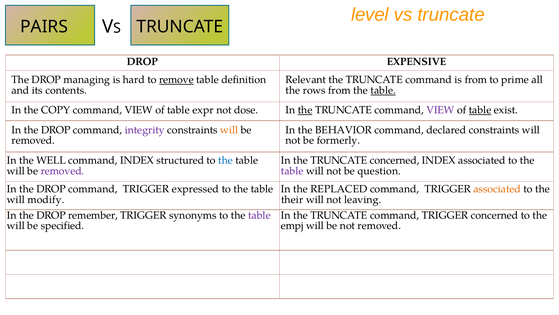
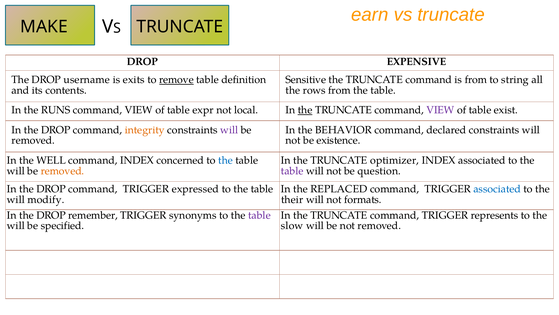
level: level -> earn
PAIRS: PAIRS -> MAKE
managing: managing -> username
hard: hard -> exits
Relevant: Relevant -> Sensitive
prime: prime -> string
table at (383, 90) underline: present -> none
COPY: COPY -> RUNS
dose: dose -> local
table at (480, 110) underline: present -> none
integrity colour: purple -> orange
will at (229, 130) colour: orange -> purple
formerly: formerly -> existence
structured: structured -> concerned
TRUNCATE concerned: concerned -> optimizer
removed at (63, 171) colour: purple -> orange
associated at (497, 189) colour: orange -> blue
leaving: leaving -> formats
TRIGGER concerned: concerned -> represents
empj: empj -> slow
